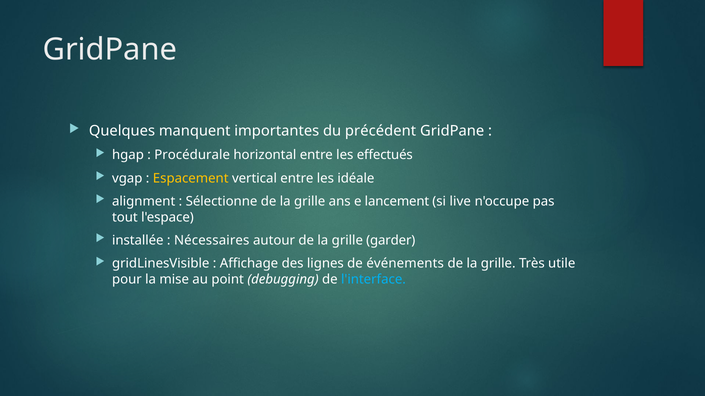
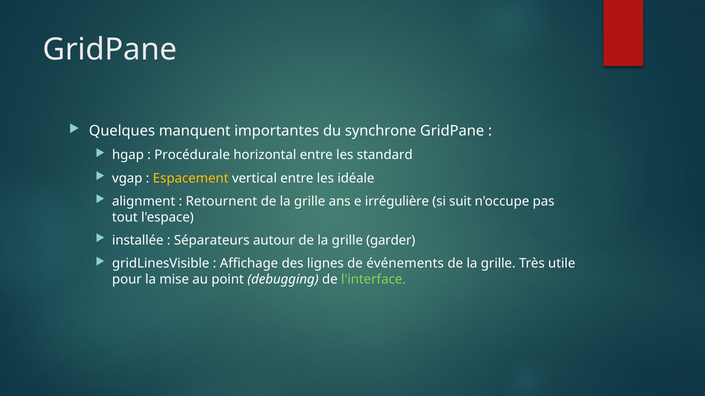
précédent: précédent -> synchrone
effectués: effectués -> standard
Sélectionne: Sélectionne -> Retournent
lancement: lancement -> irrégulière
live: live -> suit
Nécessaires: Nécessaires -> Séparateurs
l'interface colour: light blue -> light green
